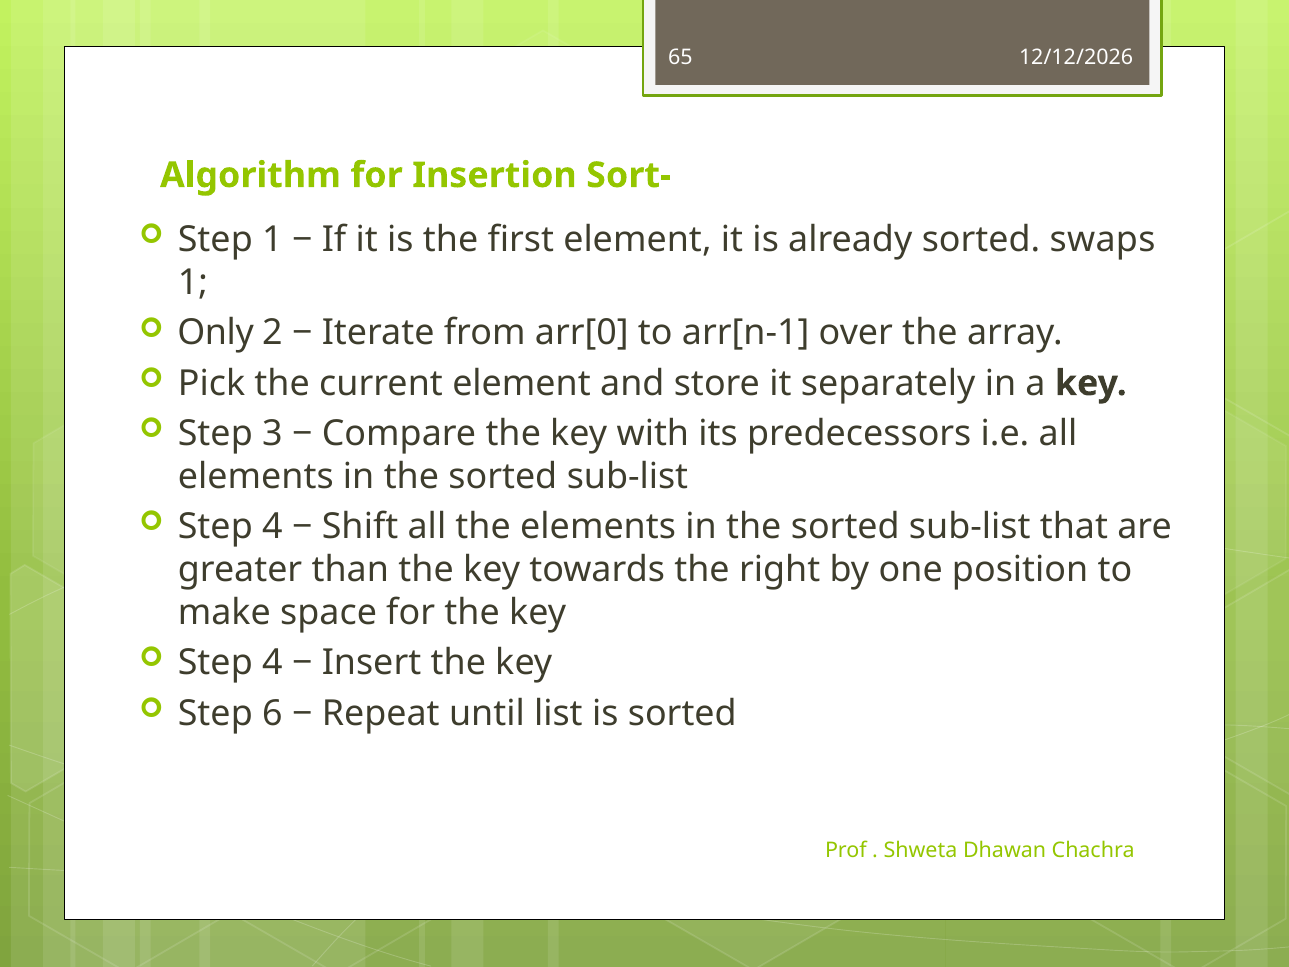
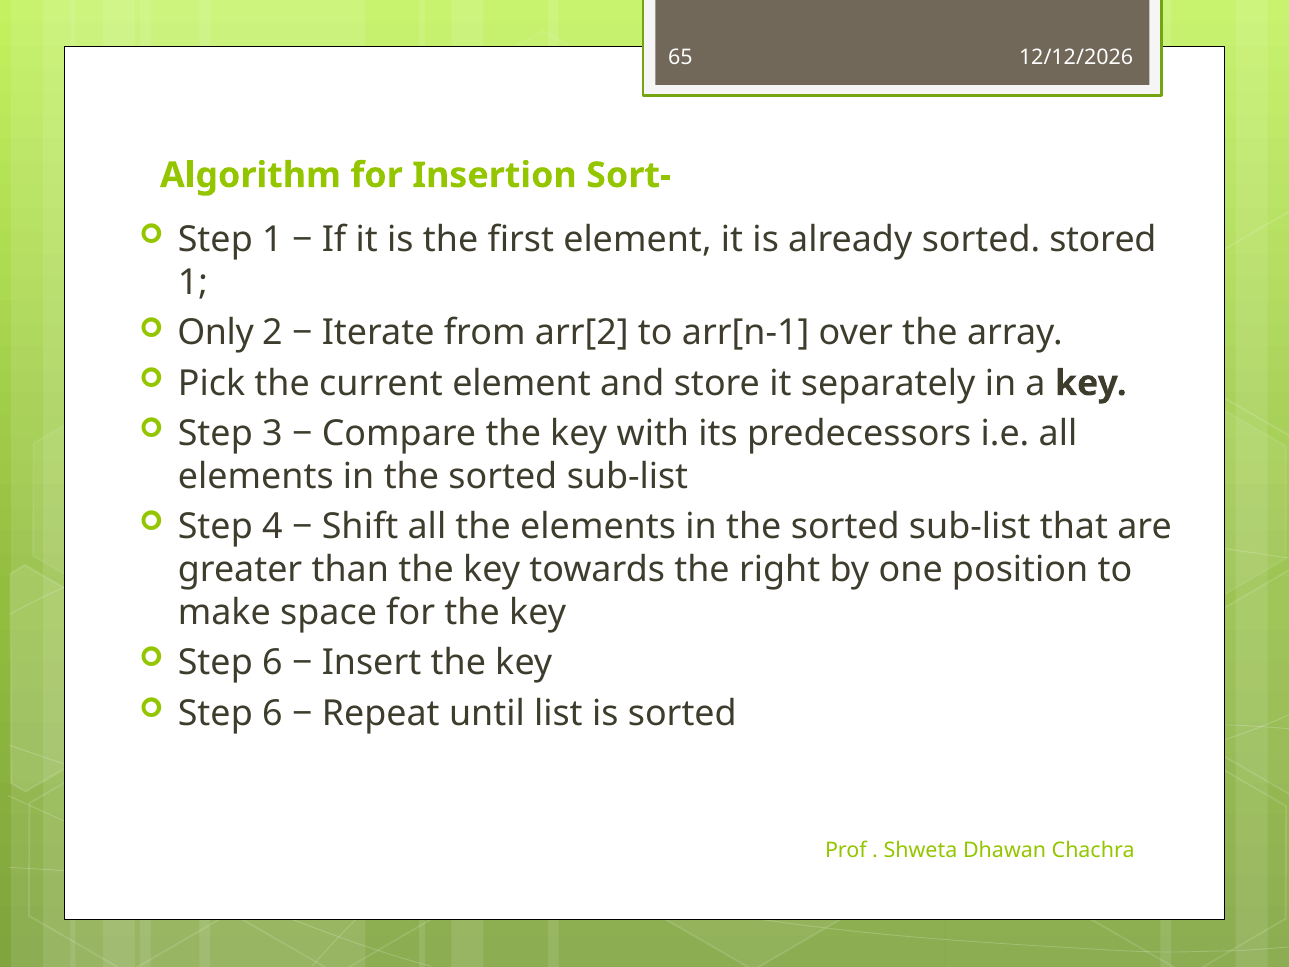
swaps: swaps -> stored
arr[0: arr[0 -> arr[2
4 at (272, 663): 4 -> 6
